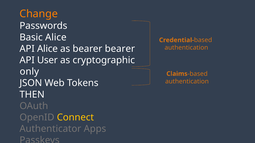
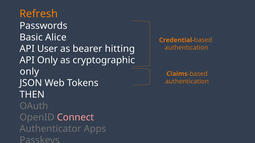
Change: Change -> Refresh
API Alice: Alice -> User
bearer bearer: bearer -> hitting
API User: User -> Only
Connect colour: yellow -> pink
